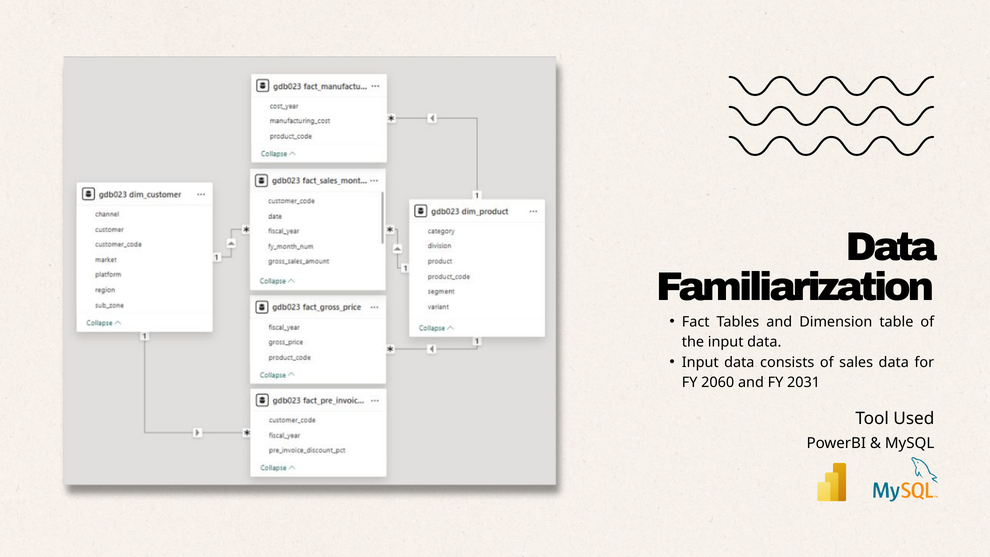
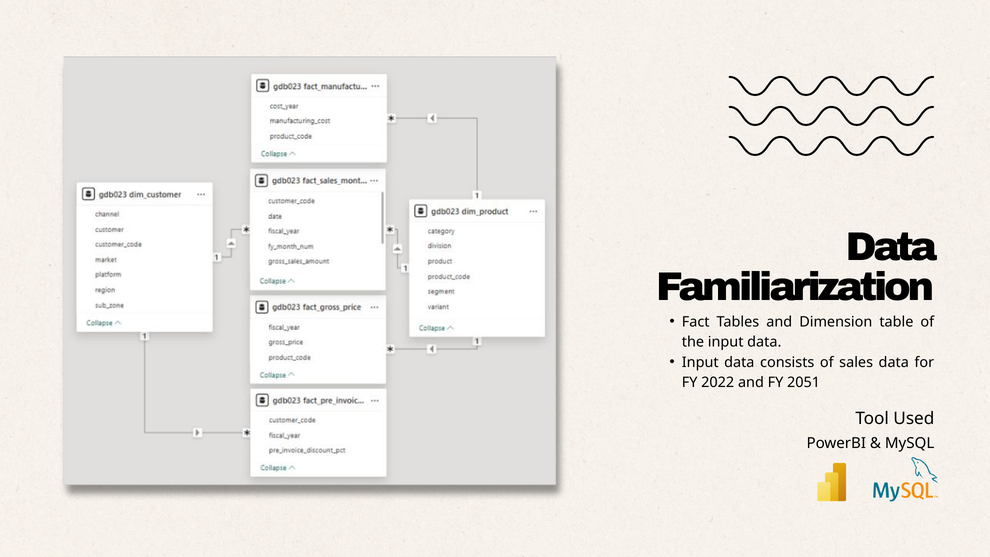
2060: 2060 -> 2022
2031: 2031 -> 2051
